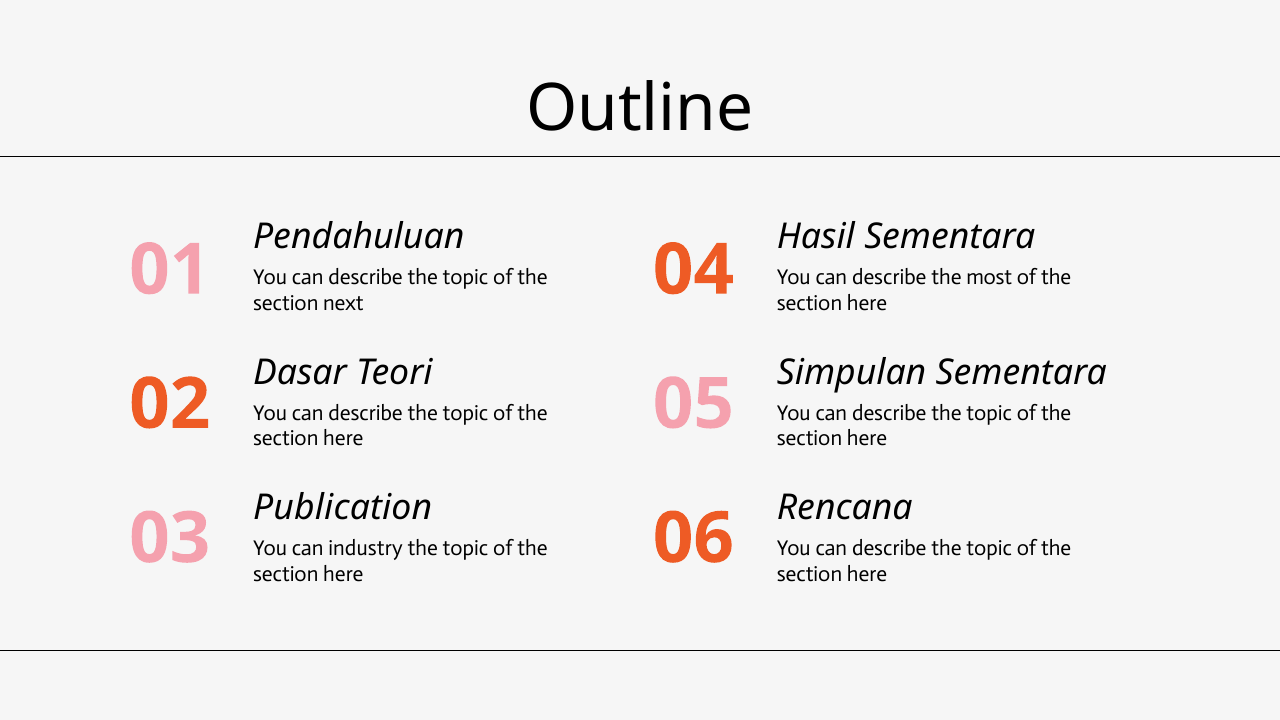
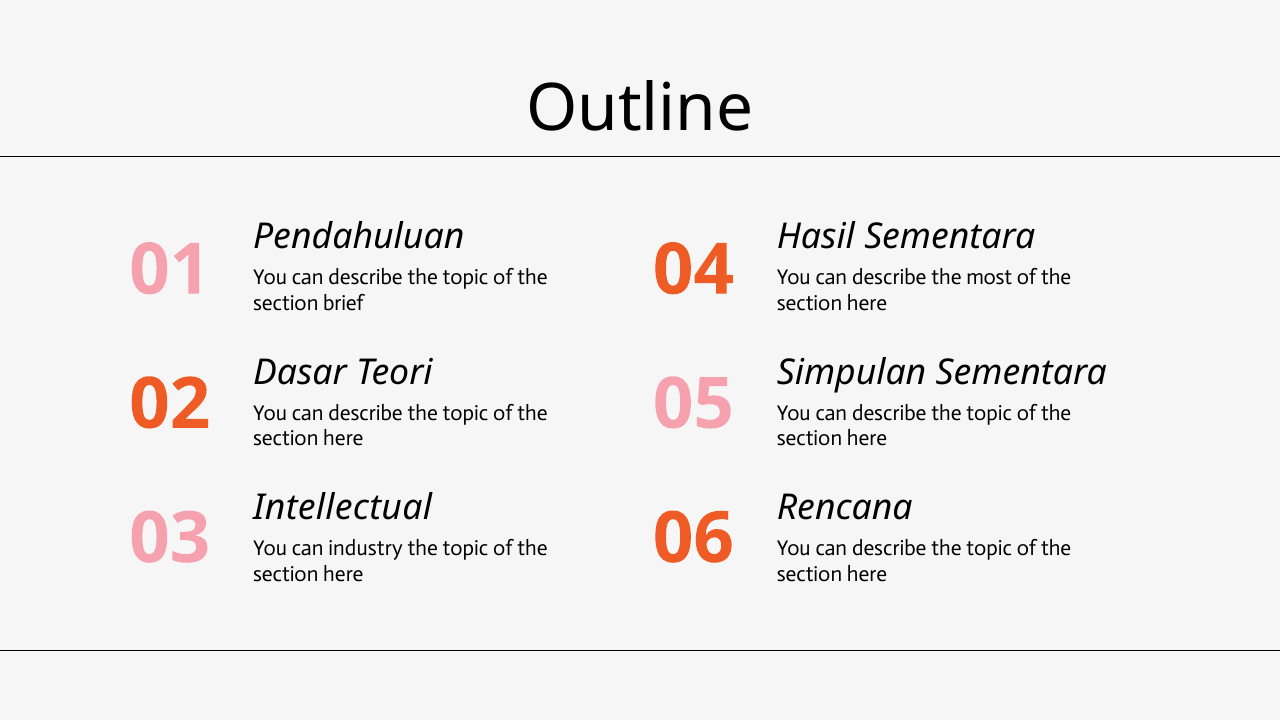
next: next -> brief
Publication: Publication -> Intellectual
